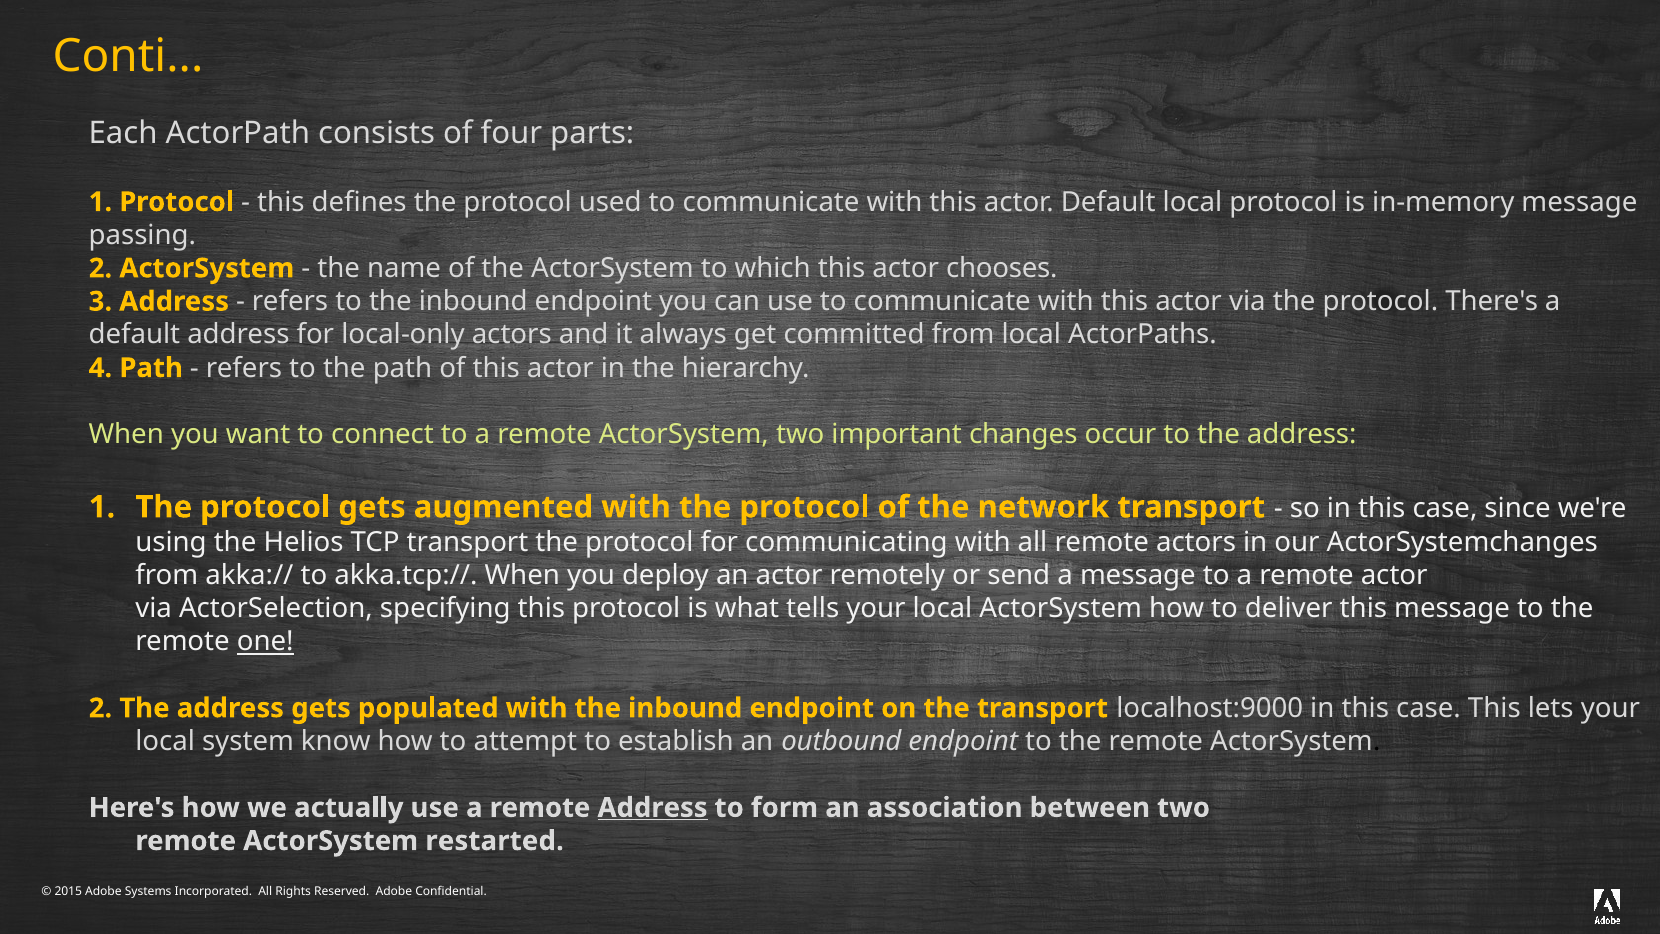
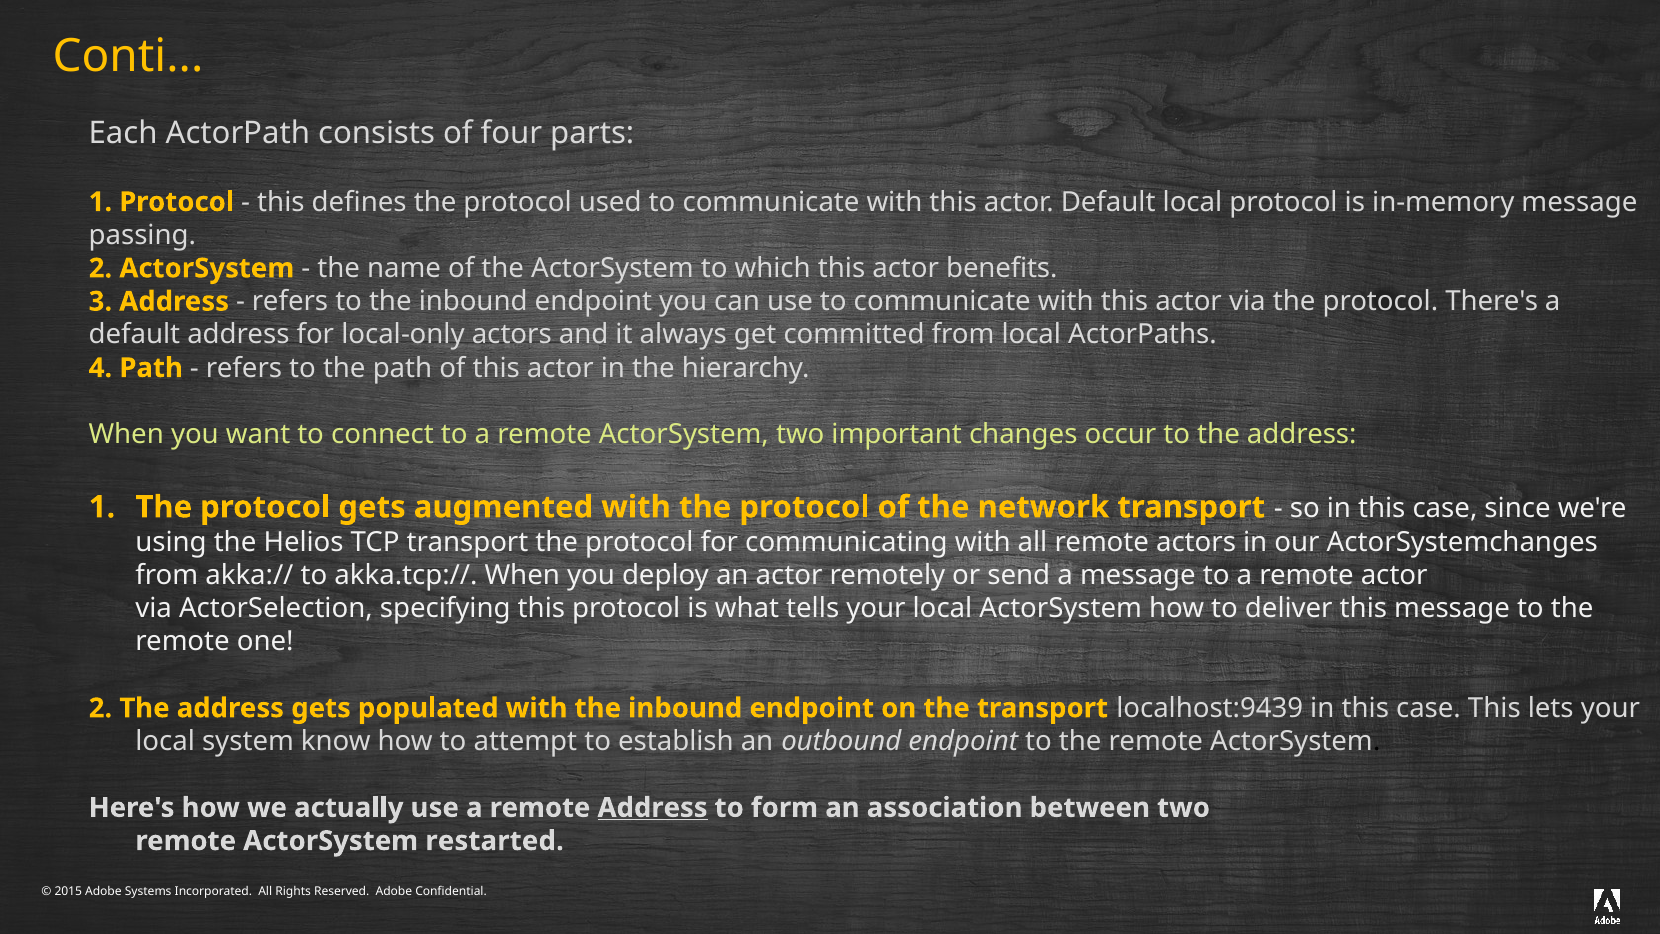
chooses: chooses -> benefits
one underline: present -> none
localhost:9000: localhost:9000 -> localhost:9439
